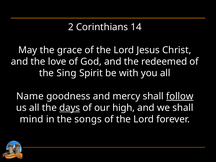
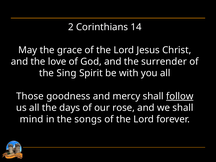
redeemed: redeemed -> surrender
Name: Name -> Those
days underline: present -> none
high: high -> rose
